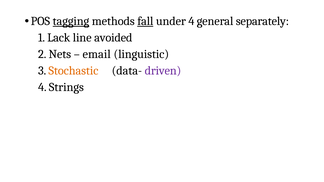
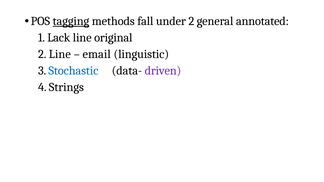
fall underline: present -> none
under 4: 4 -> 2
separately: separately -> annotated
avoided: avoided -> original
2 Nets: Nets -> Line
Stochastic colour: orange -> blue
